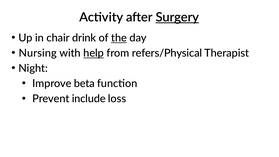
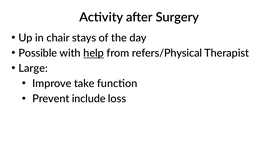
Surgery underline: present -> none
drink: drink -> stays
the underline: present -> none
Nursing: Nursing -> Possible
Night: Night -> Large
beta: beta -> take
